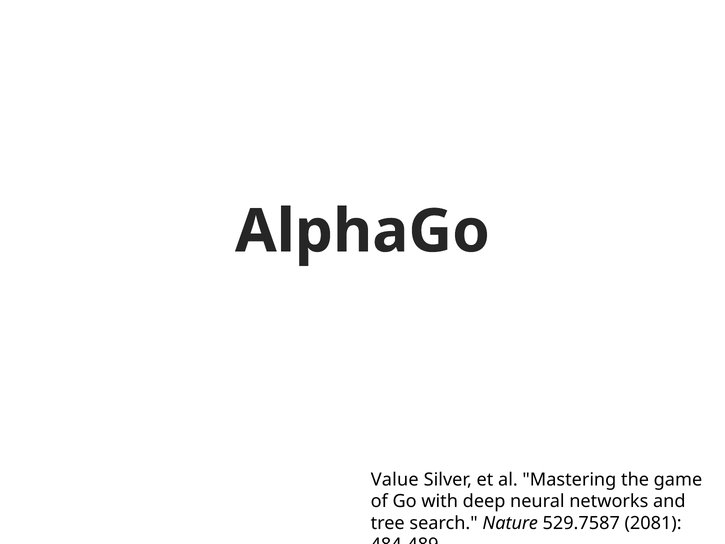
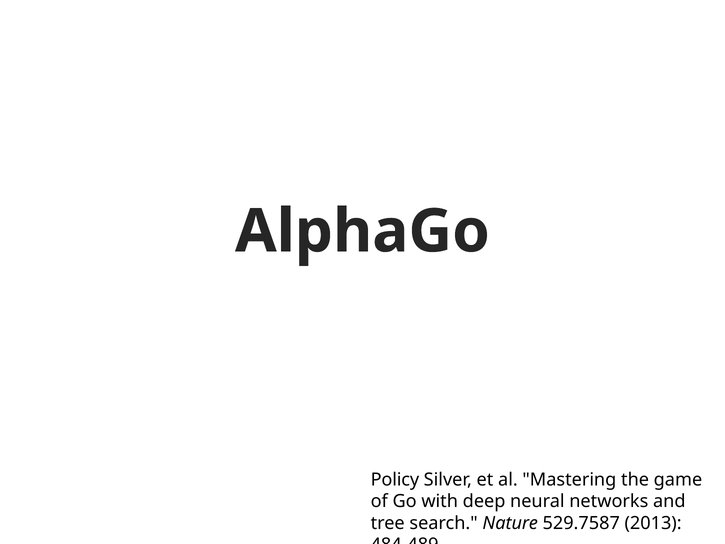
Value: Value -> Policy
2081: 2081 -> 2013
